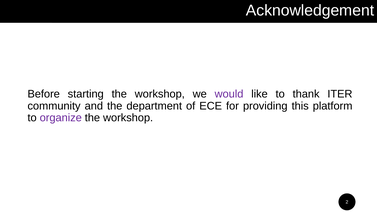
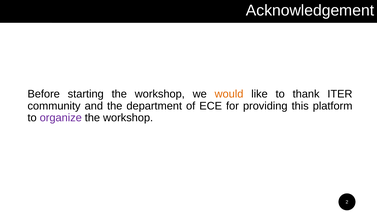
would colour: purple -> orange
